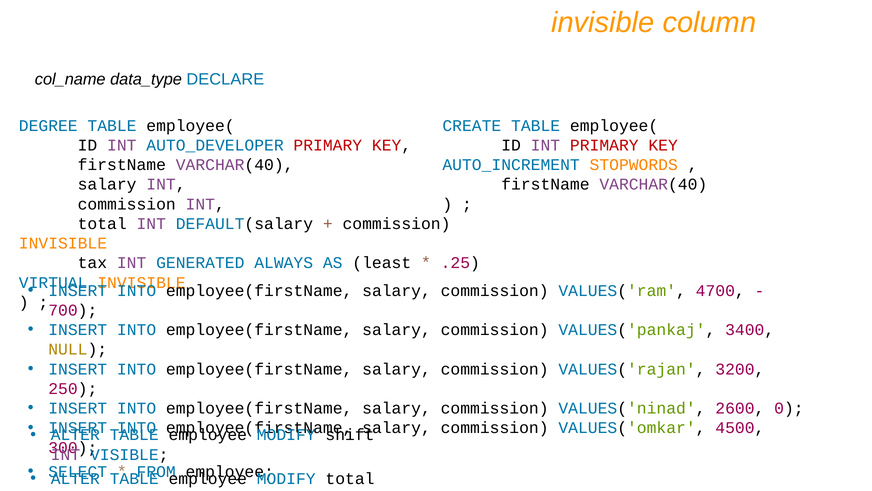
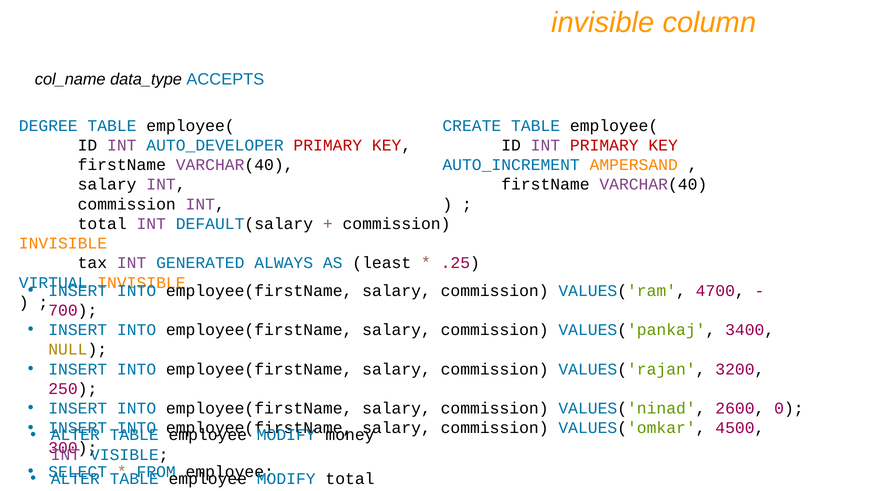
DECLARE: DECLARE -> ACCEPTS
STOPWORDS: STOPWORDS -> AMPERSAND
shift: shift -> money
